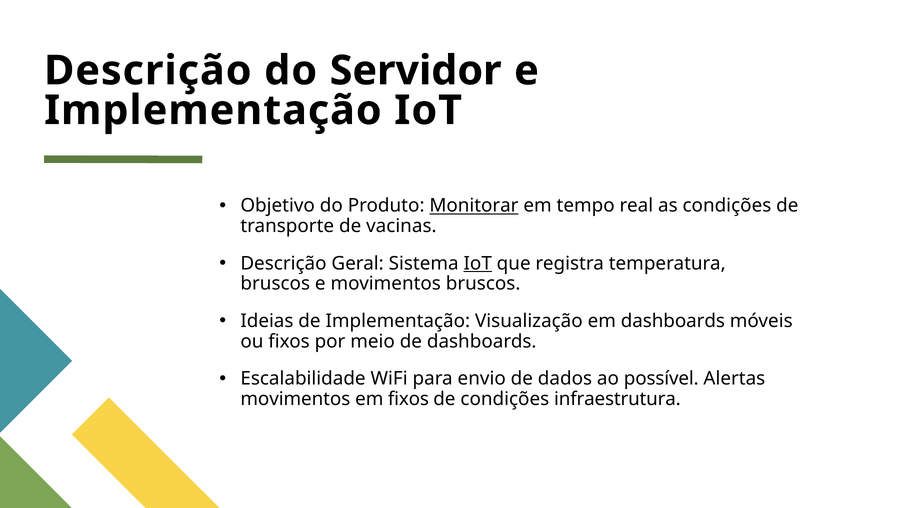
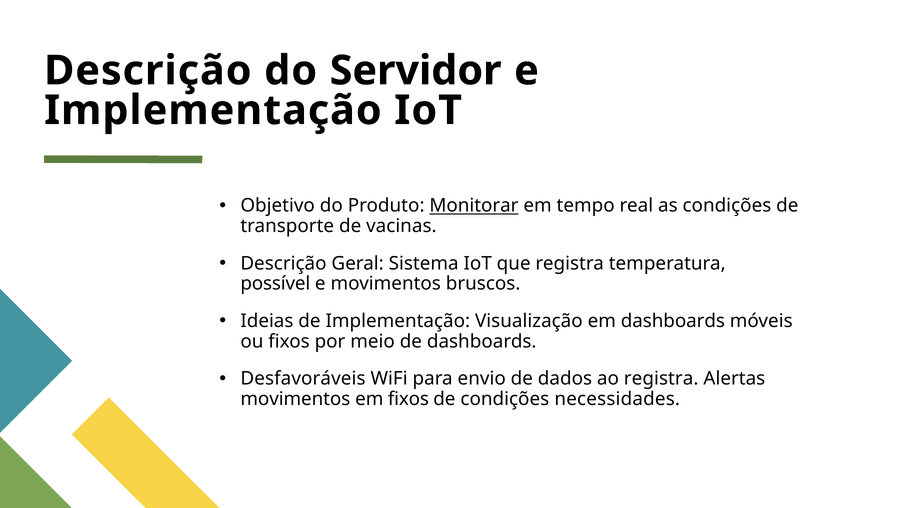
IoT at (478, 264) underline: present -> none
bruscos at (275, 284): bruscos -> possível
Escalabilidade: Escalabilidade -> Desfavoráveis
ao possível: possível -> registra
infraestrutura: infraestrutura -> necessidades
